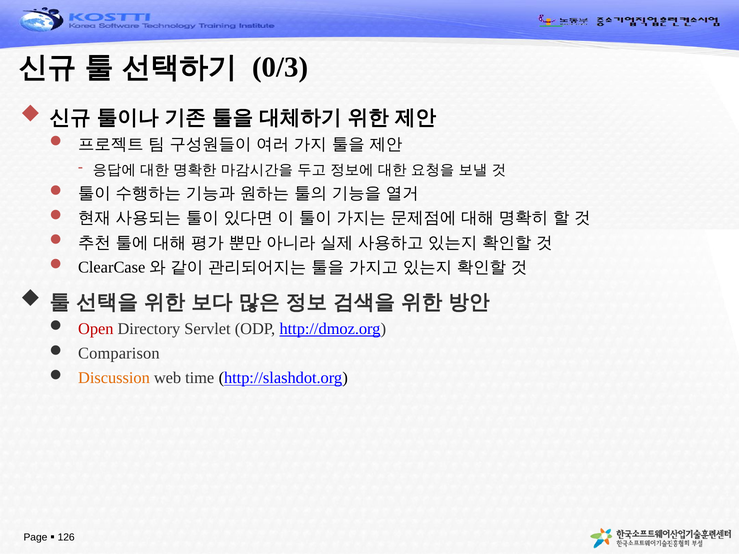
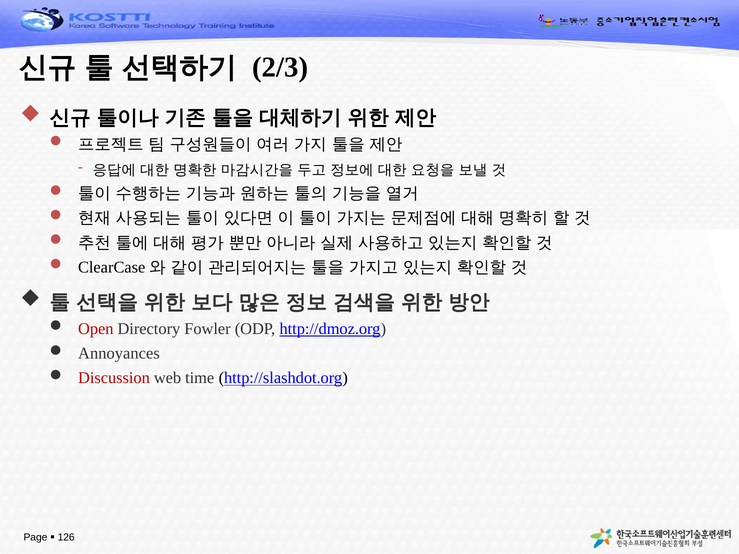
0/3: 0/3 -> 2/3
Servlet: Servlet -> Fowler
Comparison: Comparison -> Annoyances
Discussion colour: orange -> red
